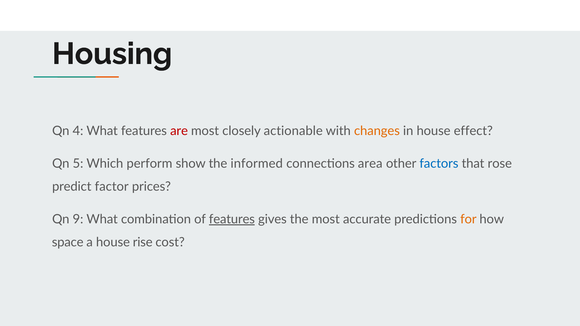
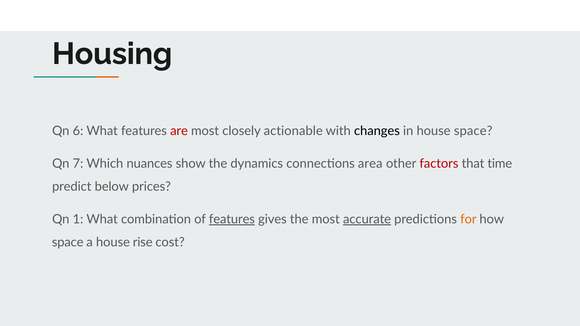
4: 4 -> 6
changes colour: orange -> black
house effect: effect -> space
5: 5 -> 7
perform: perform -> nuances
informed: informed -> dynamics
factors colour: blue -> red
rose: rose -> time
factor: factor -> below
9: 9 -> 1
accurate underline: none -> present
